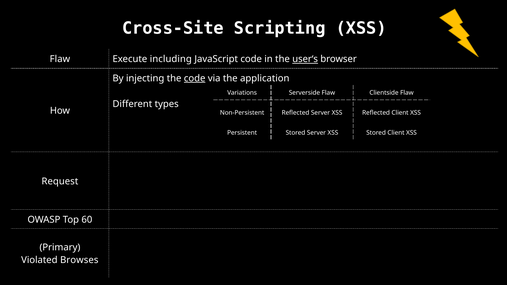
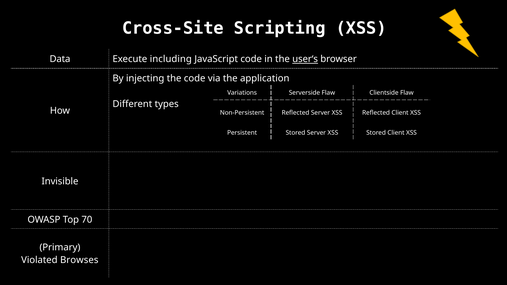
Flaw at (60, 59): Flaw -> Data
code at (195, 78) underline: present -> none
Request: Request -> Invisible
60: 60 -> 70
